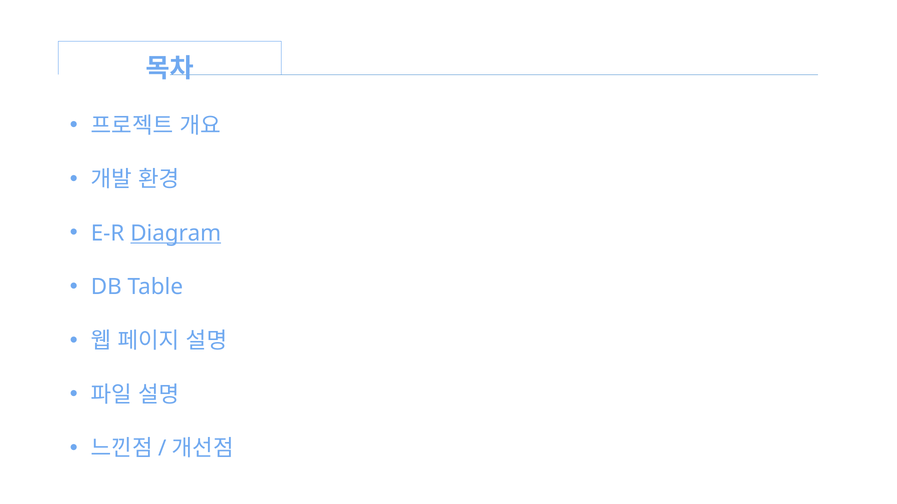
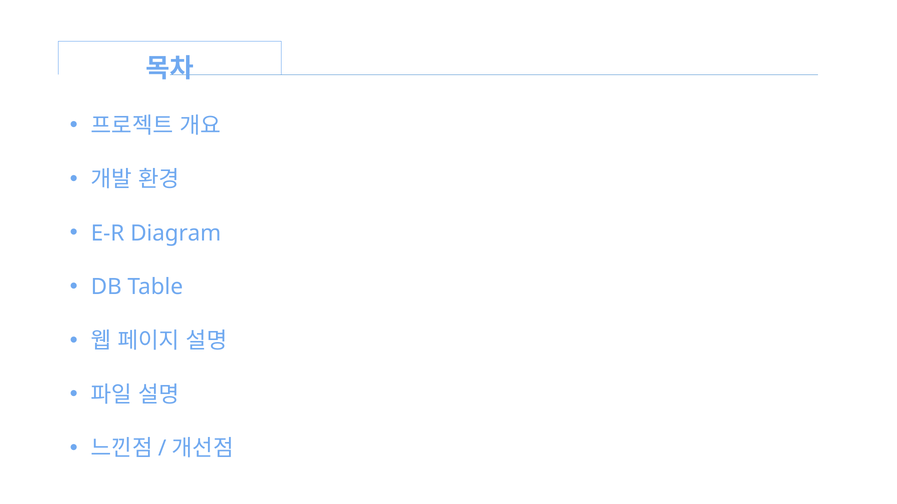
Diagram underline: present -> none
